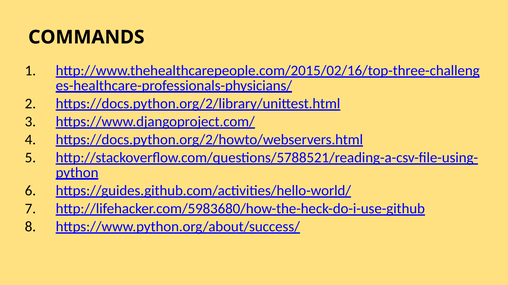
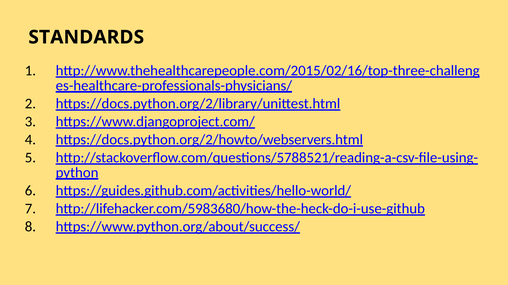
COMMANDS: COMMANDS -> STANDARDS
